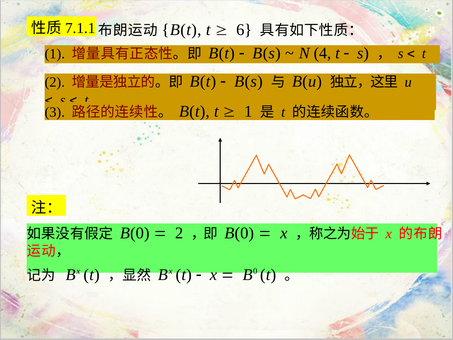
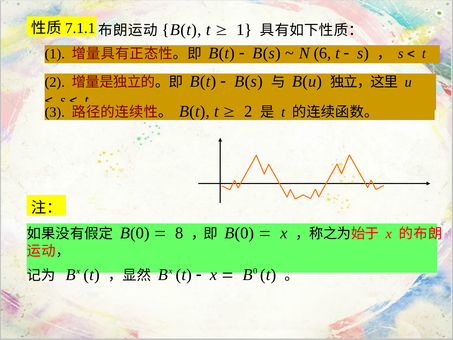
6 at (244, 30): 6 -> 1
4: 4 -> 6
1 at (248, 111): 1 -> 2
2 at (179, 233): 2 -> 8
